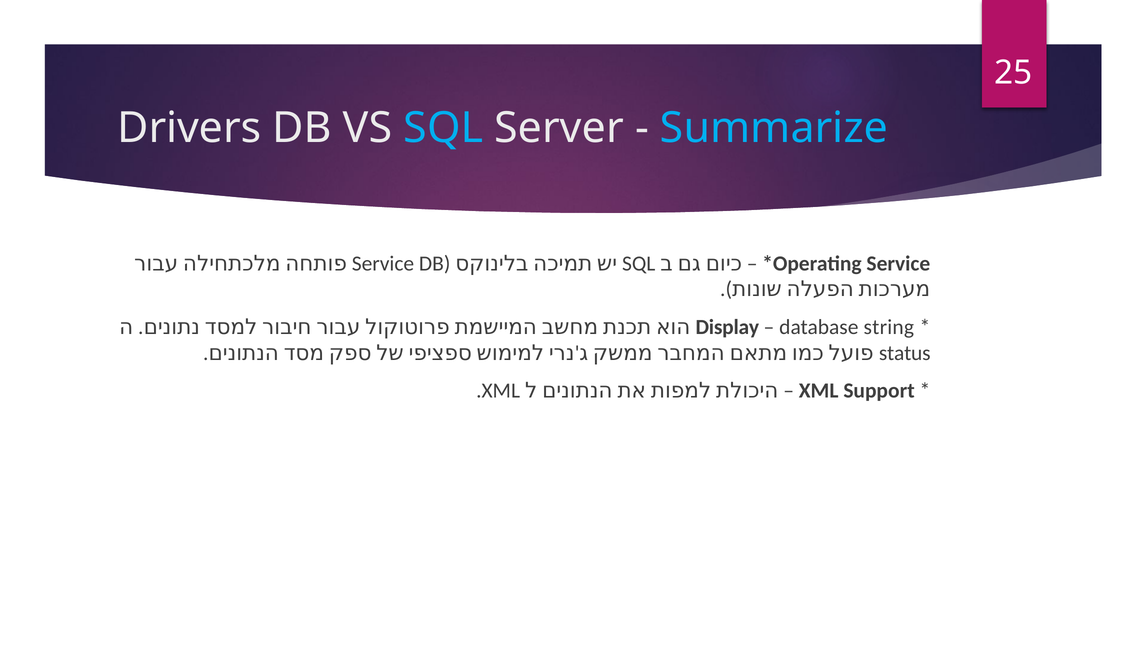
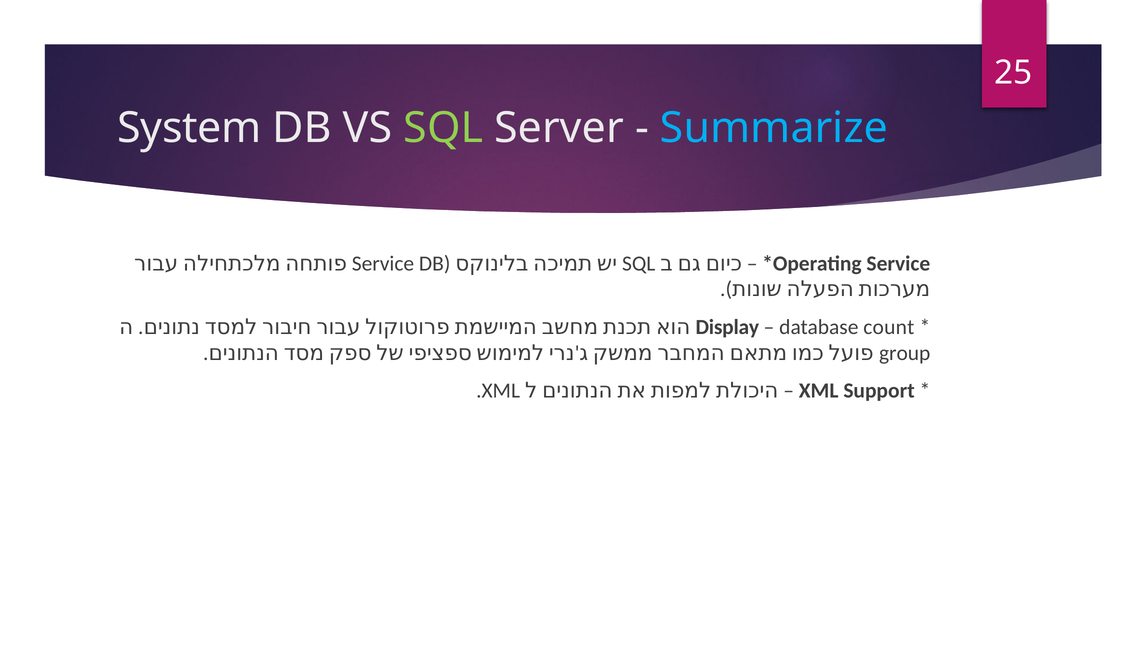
Drivers: Drivers -> System
SQL at (443, 128) colour: light blue -> light green
string: string -> count
status: status -> group
